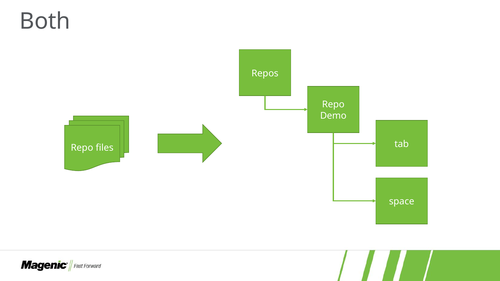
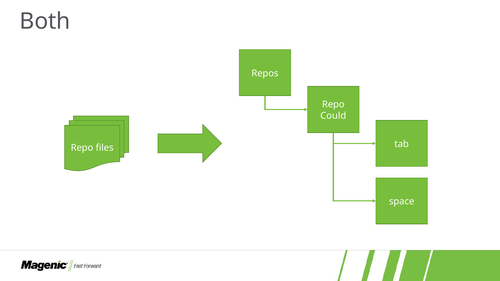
Demo: Demo -> Could
